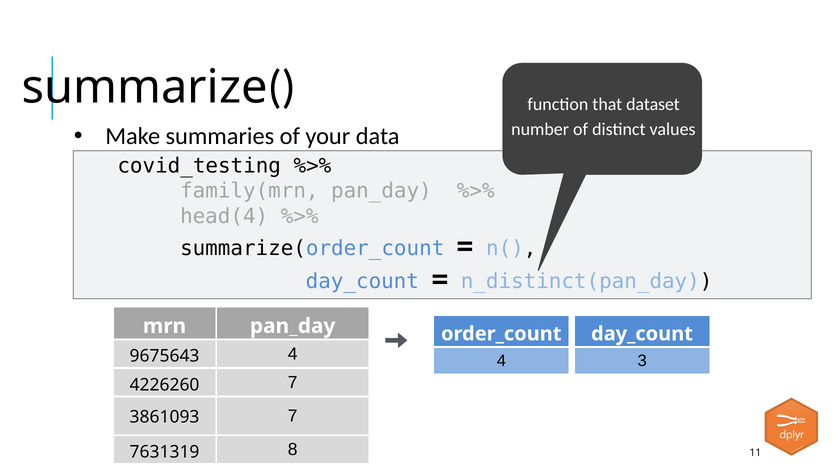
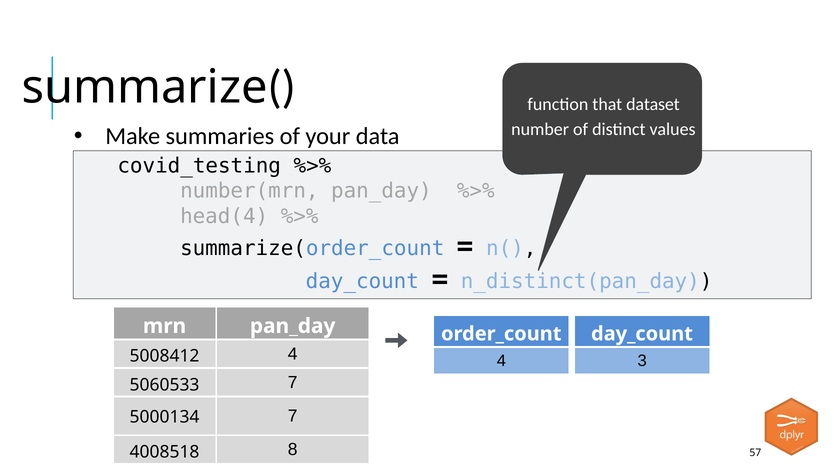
family(mrn: family(mrn -> number(mrn
9675643: 9675643 -> 5008412
4226260: 4226260 -> 5060533
3861093: 3861093 -> 5000134
7631319: 7631319 -> 4008518
11: 11 -> 57
